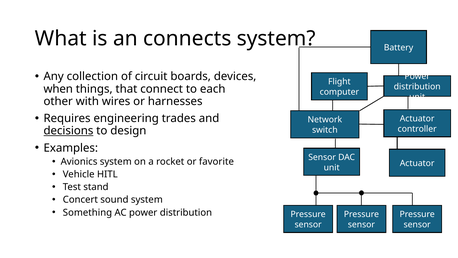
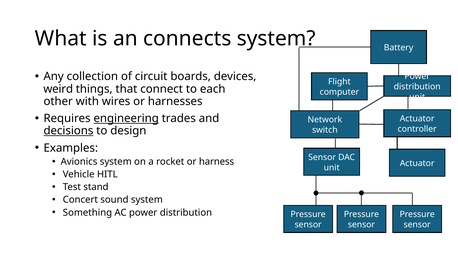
when: when -> weird
engineering underline: none -> present
favorite: favorite -> harness
